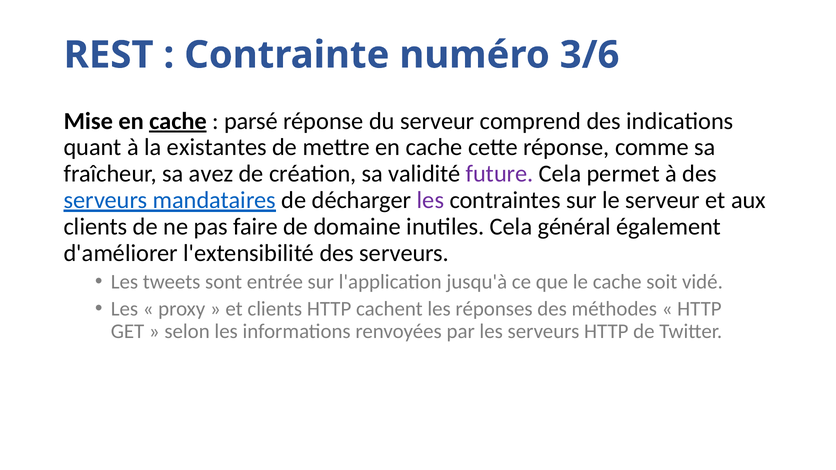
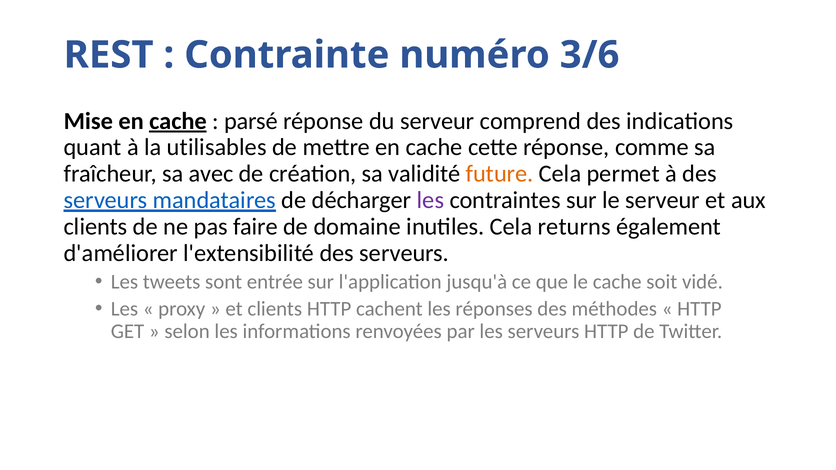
existantes: existantes -> utilisables
avez: avez -> avec
future colour: purple -> orange
général: général -> returns
